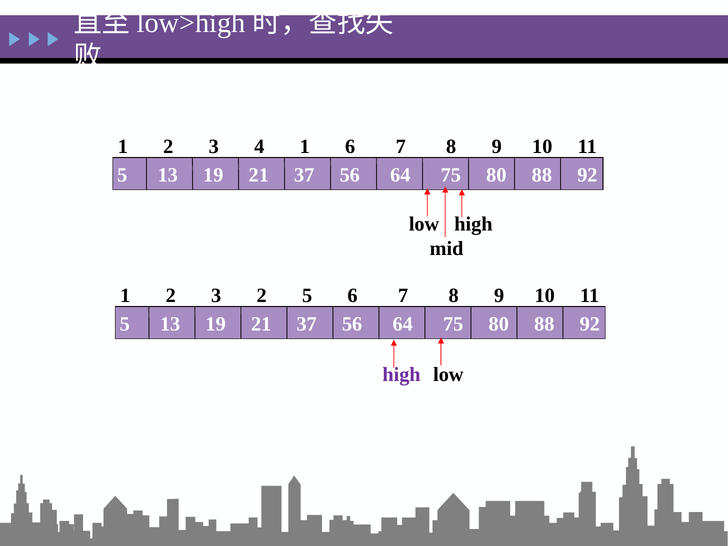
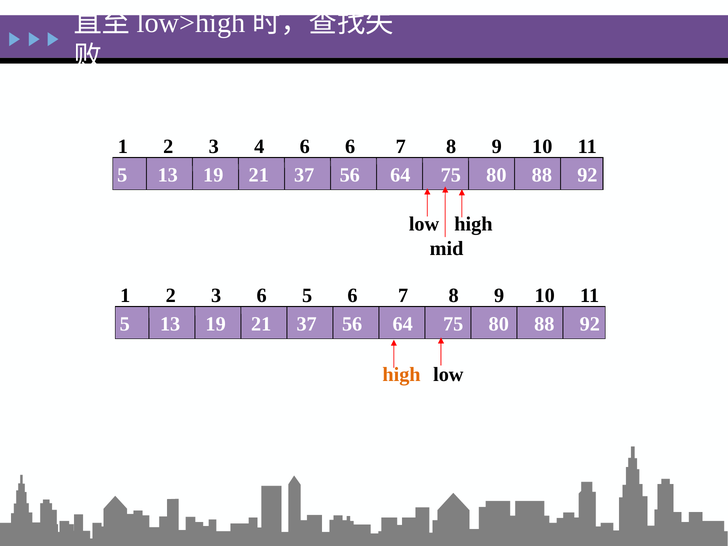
4 1: 1 -> 6
3 2: 2 -> 6
high at (402, 375) colour: purple -> orange
